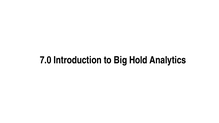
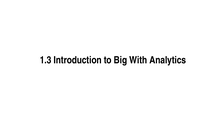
7.0: 7.0 -> 1.3
Hold: Hold -> With
